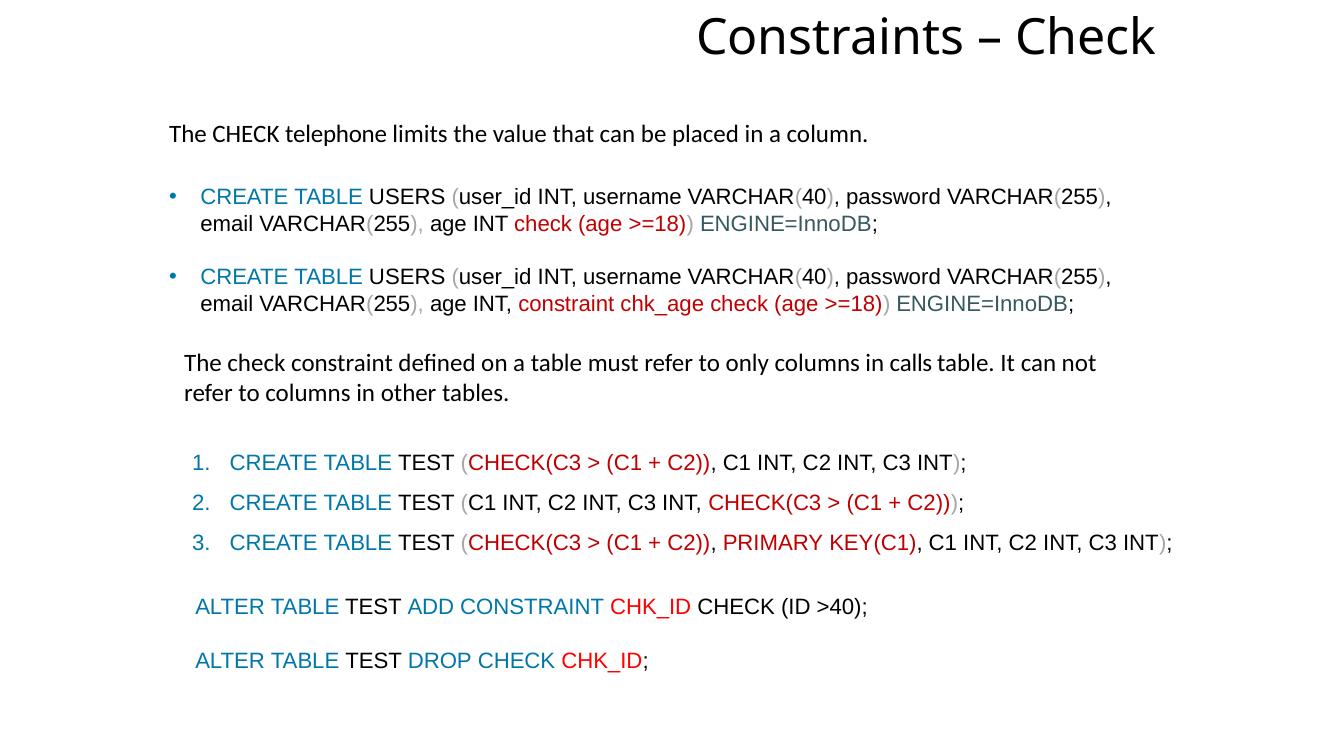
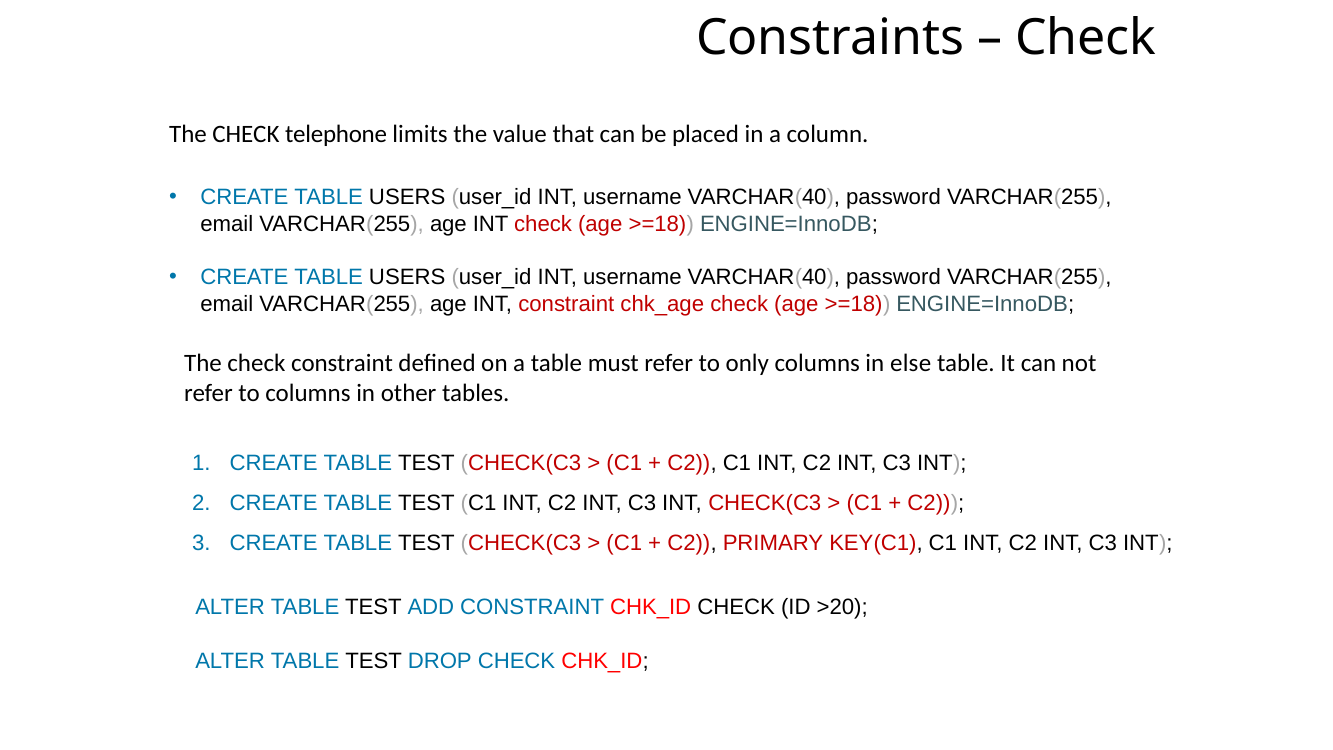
calls: calls -> else
>40: >40 -> >20
